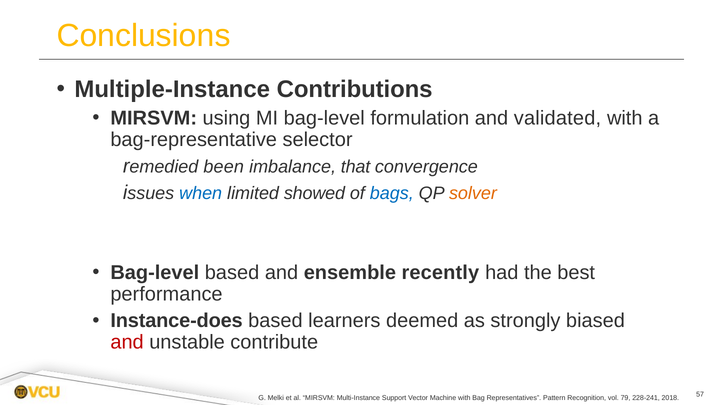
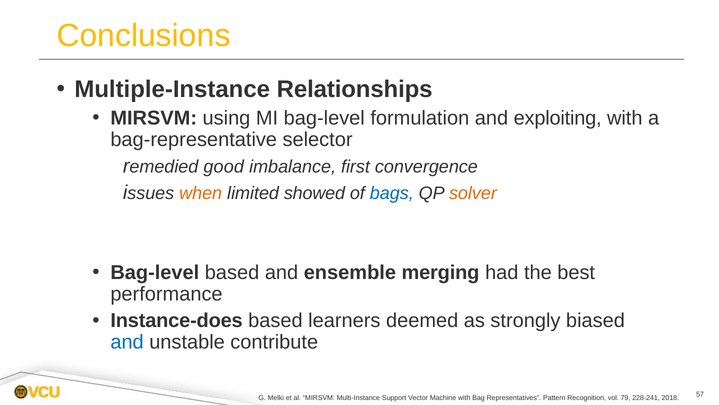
Contributions: Contributions -> Relationships
validated: validated -> exploiting
been: been -> good
that: that -> first
when colour: blue -> orange
recently: recently -> merging
and at (127, 342) colour: red -> blue
